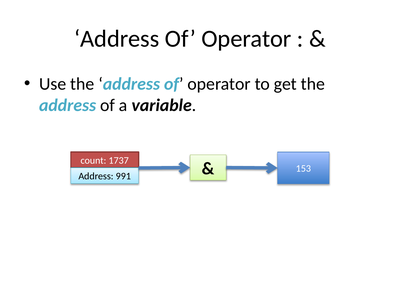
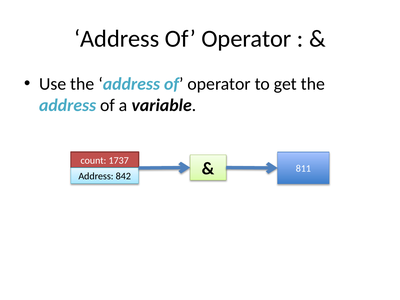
991: 991 -> 842
153: 153 -> 811
